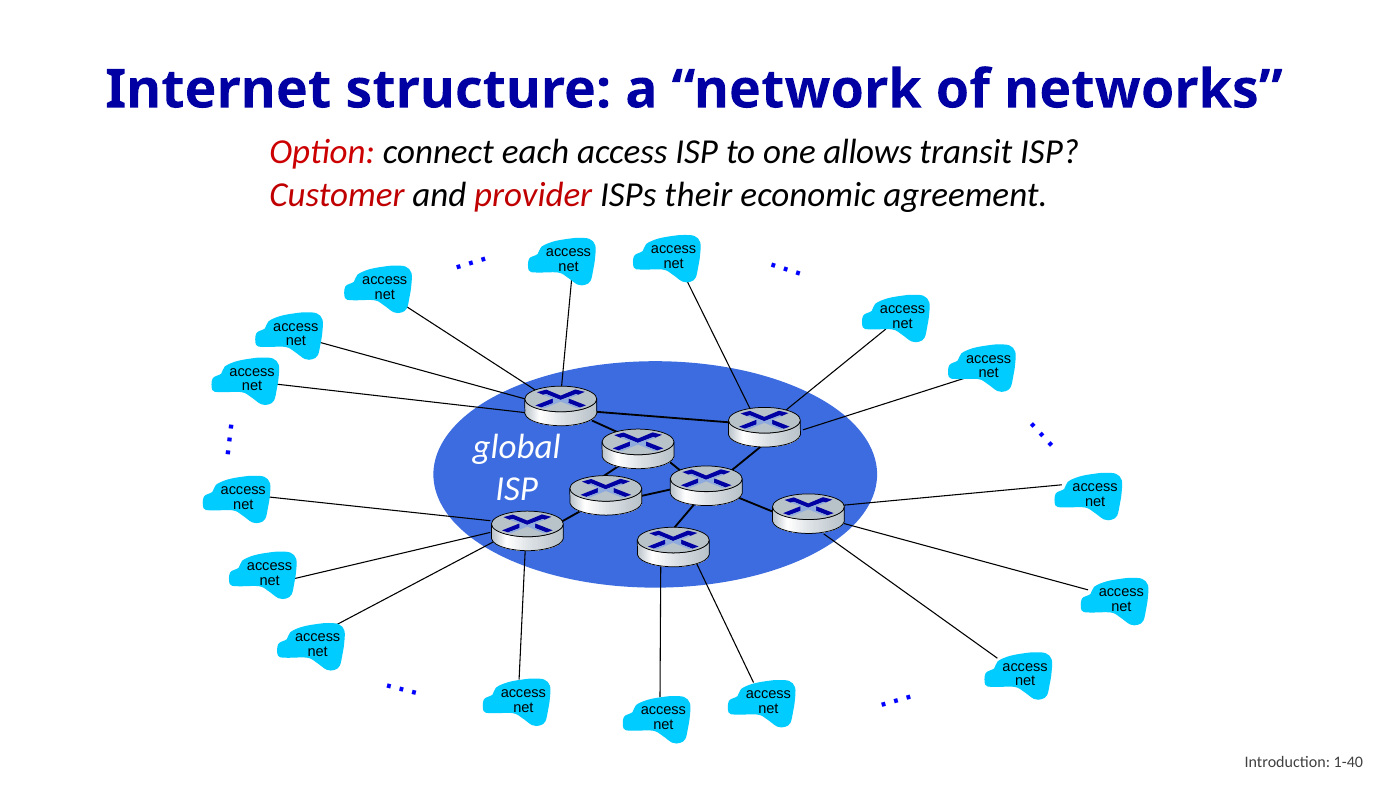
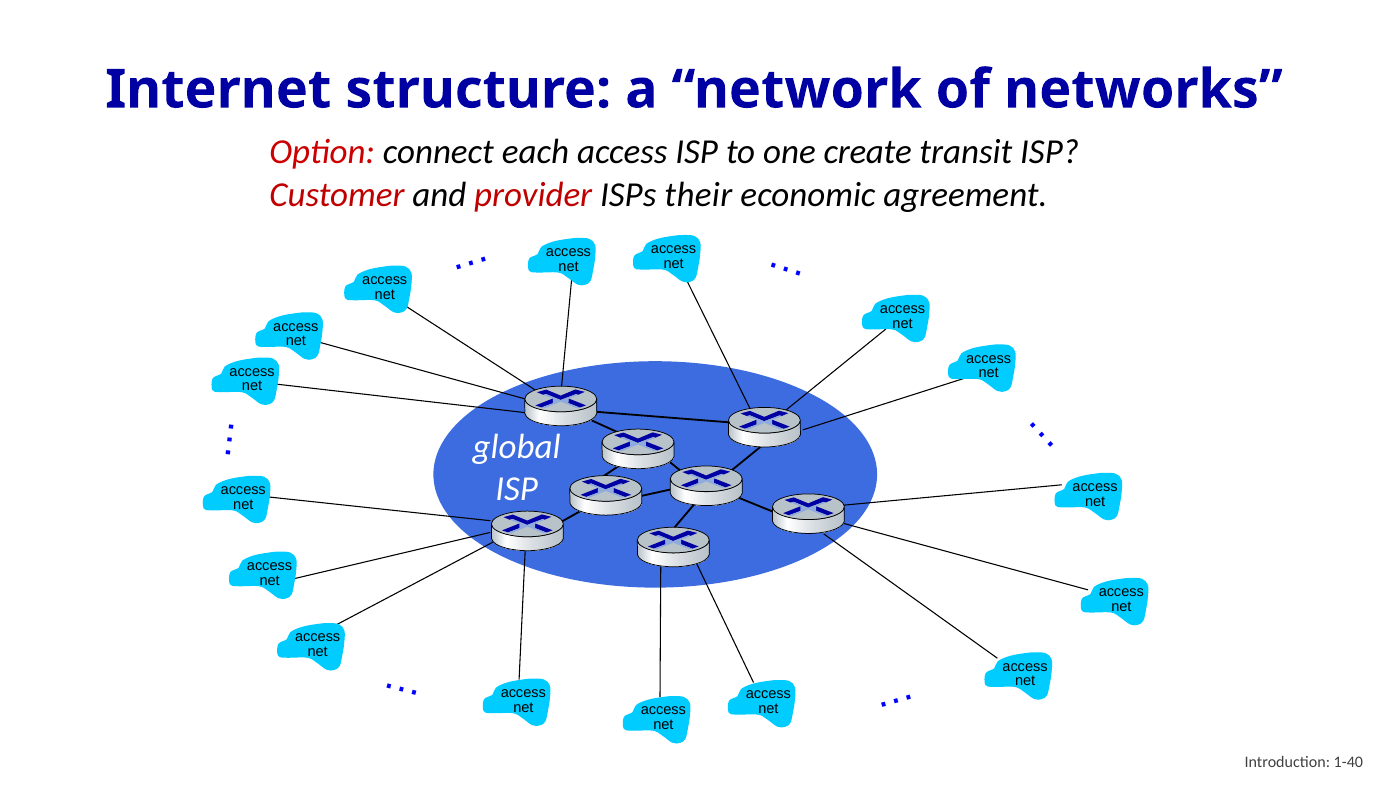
allows: allows -> create
